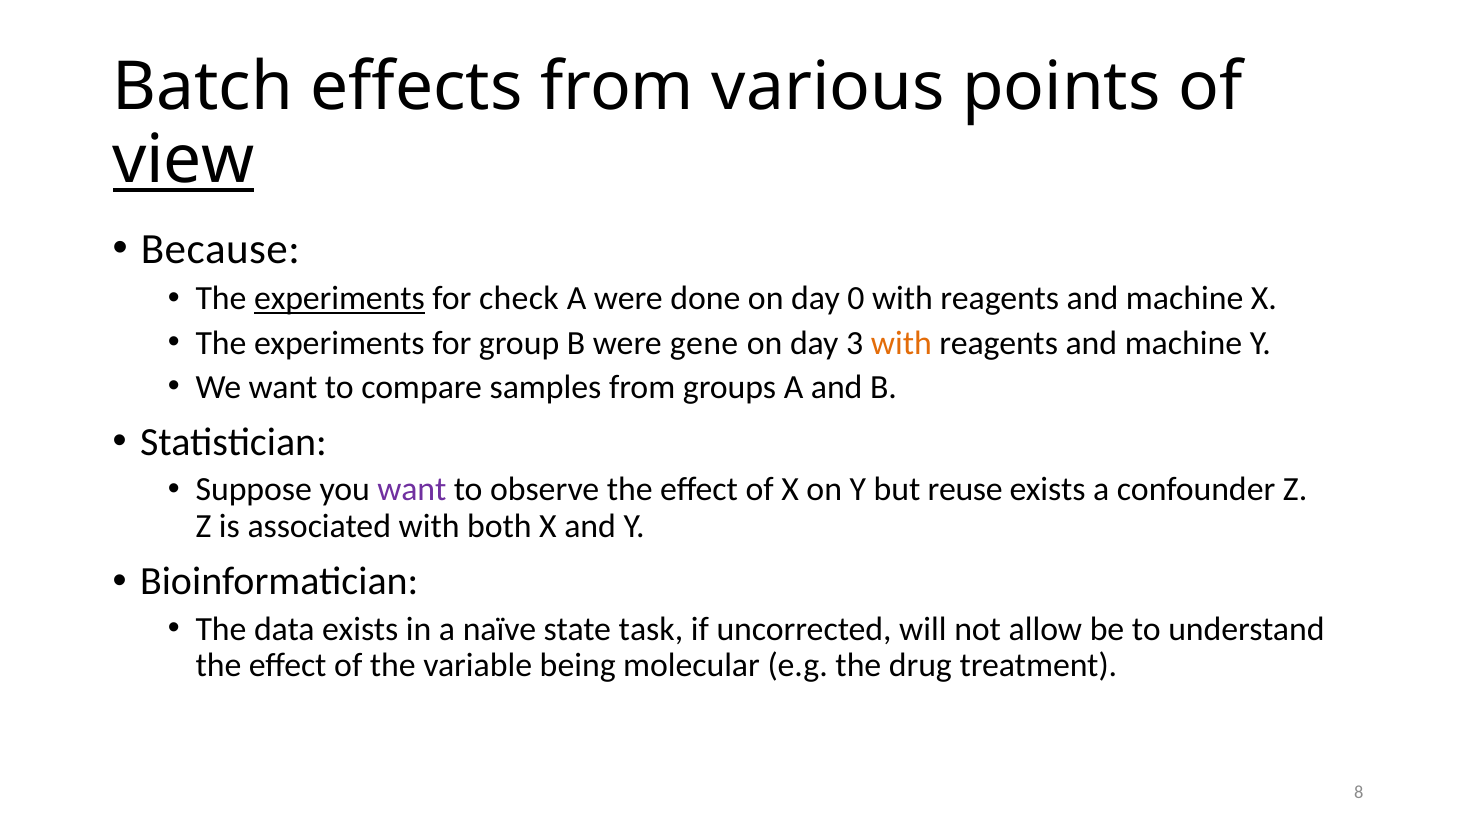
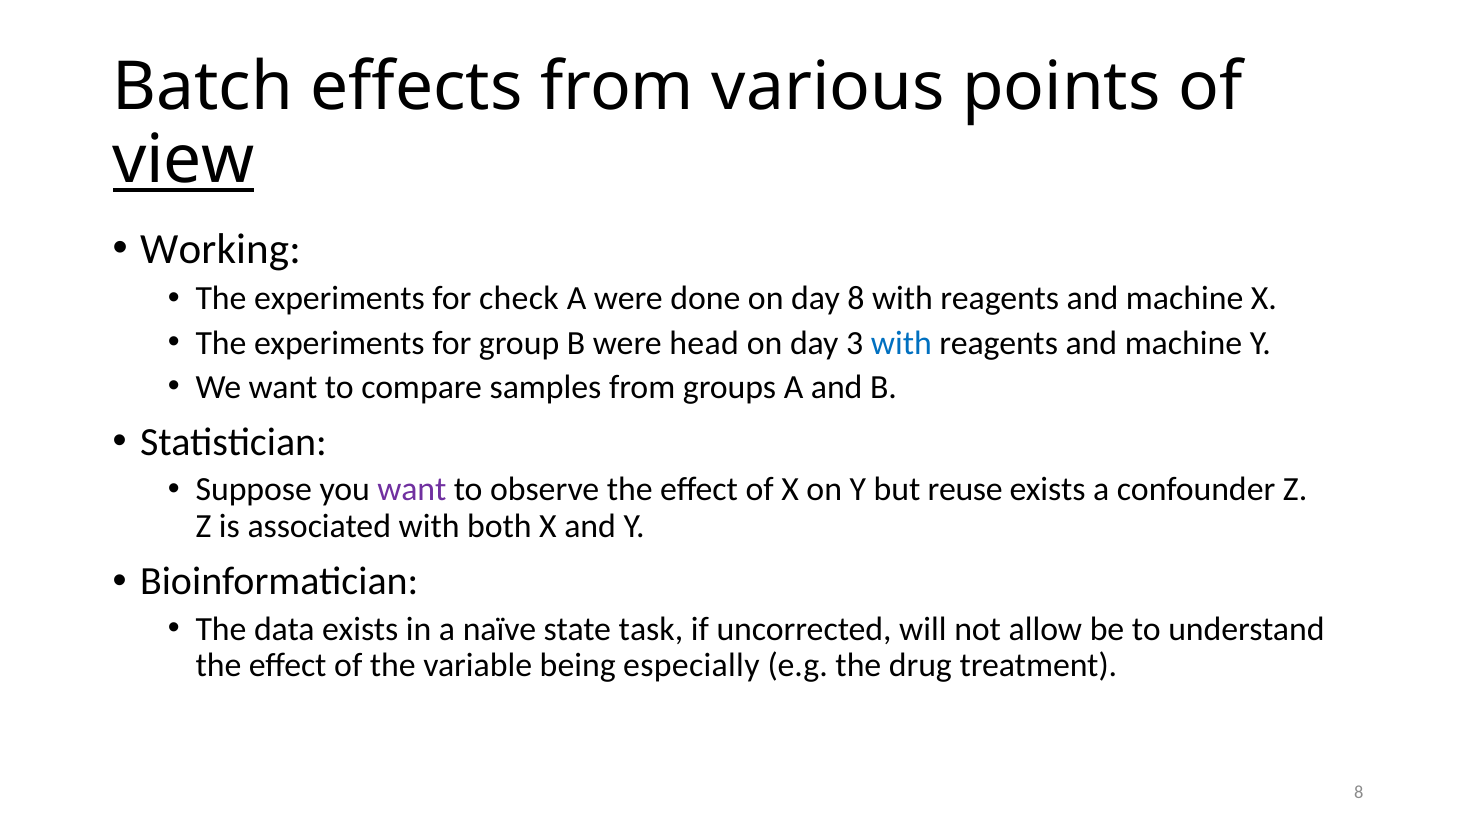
Because: Because -> Working
experiments at (339, 299) underline: present -> none
day 0: 0 -> 8
gene: gene -> head
with at (901, 343) colour: orange -> blue
molecular: molecular -> especially
